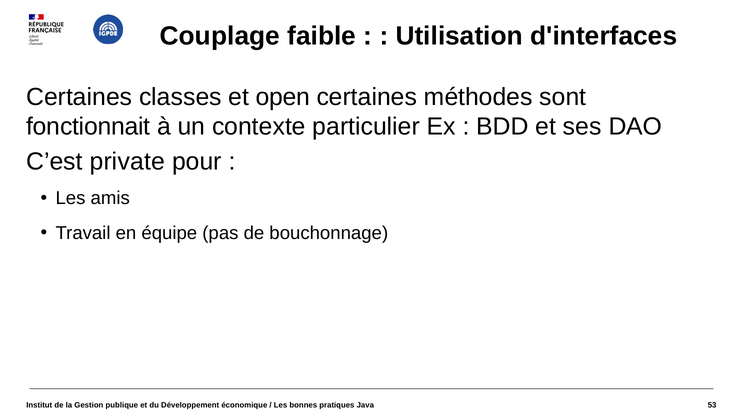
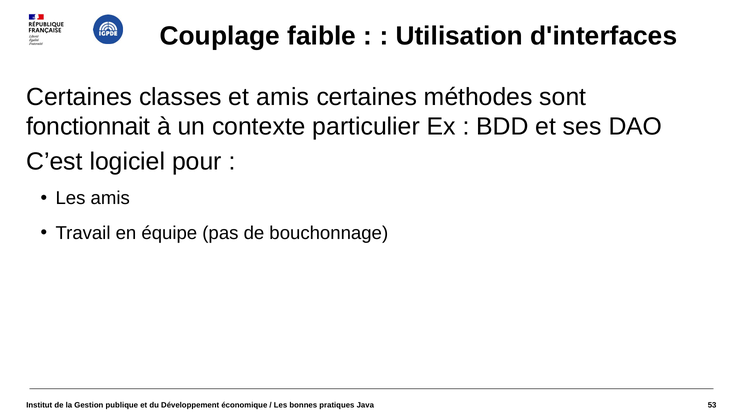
et open: open -> amis
private: private -> logiciel
